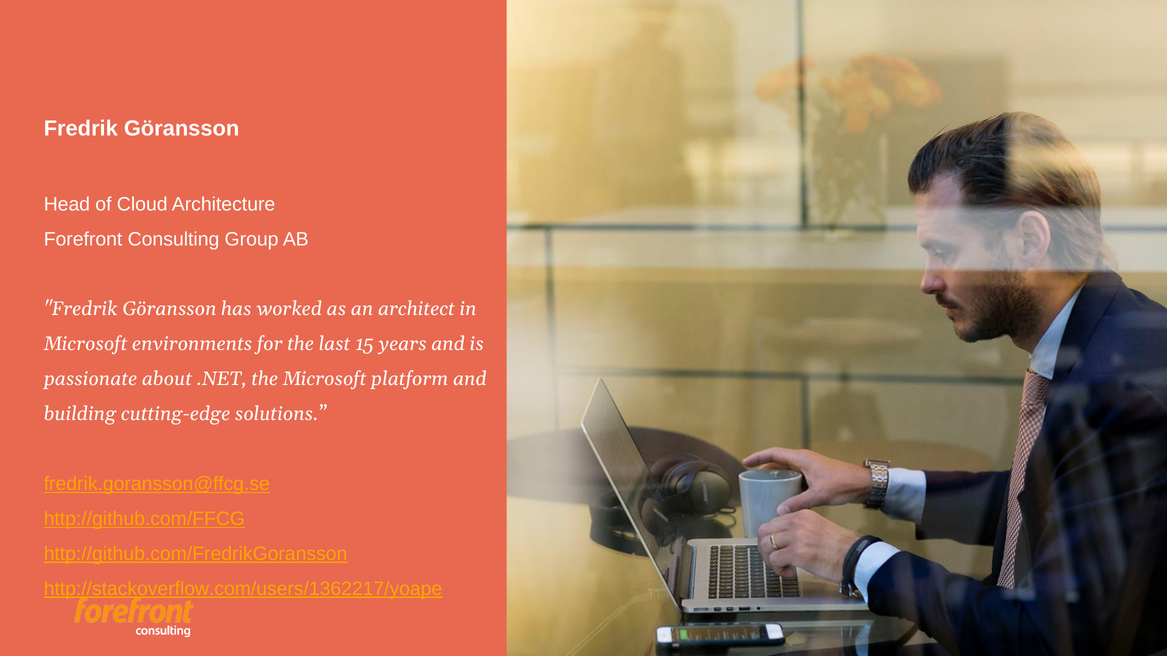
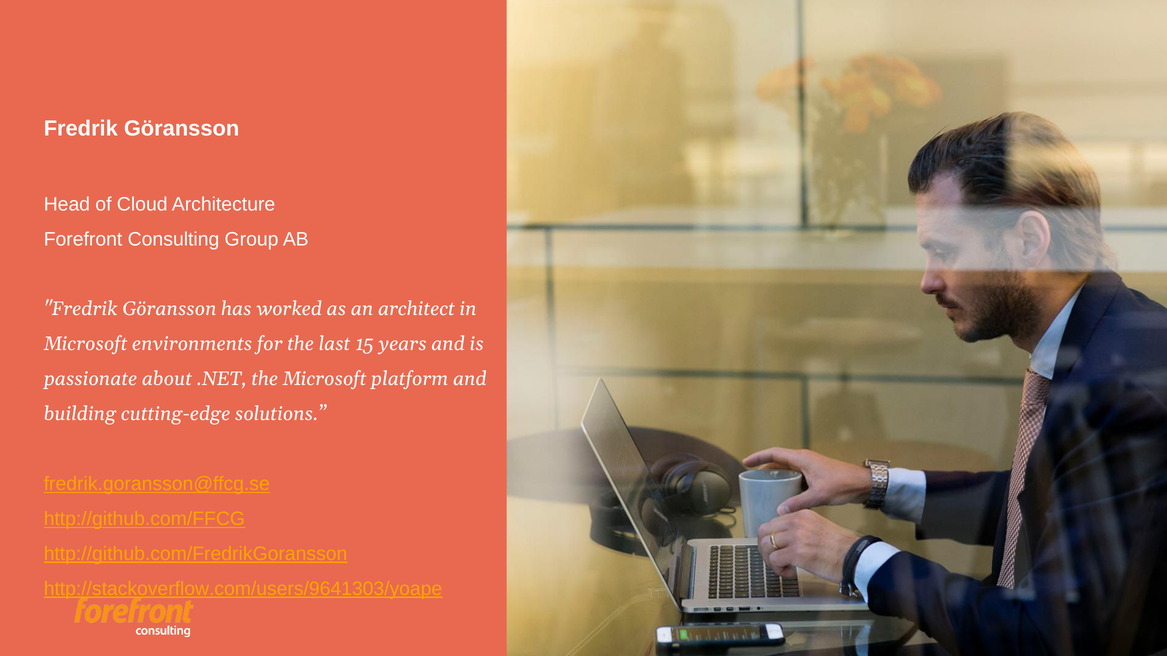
http://stackoverflow.com/users/1362217/yoape: http://stackoverflow.com/users/1362217/yoape -> http://stackoverflow.com/users/9641303/yoape
